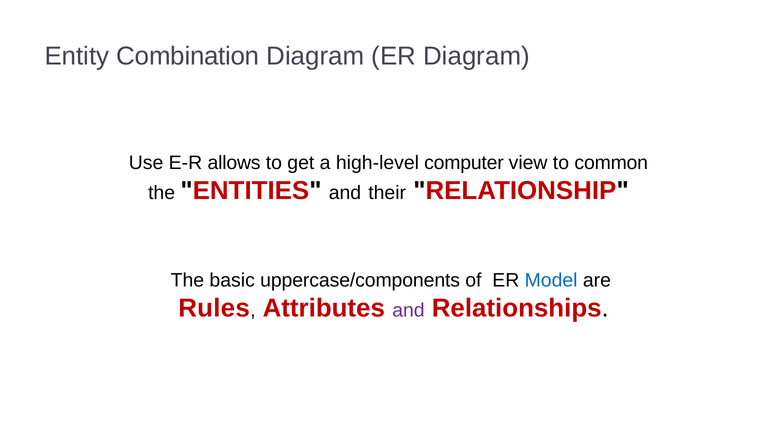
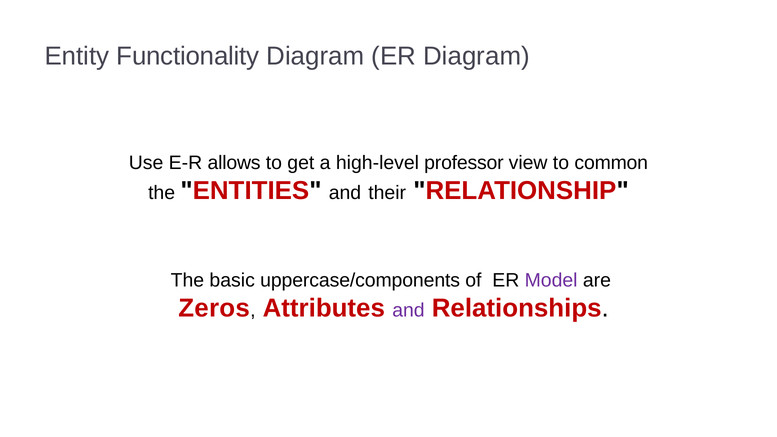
Combination: Combination -> Functionality
computer: computer -> professor
Model colour: blue -> purple
Rules: Rules -> Zeros
